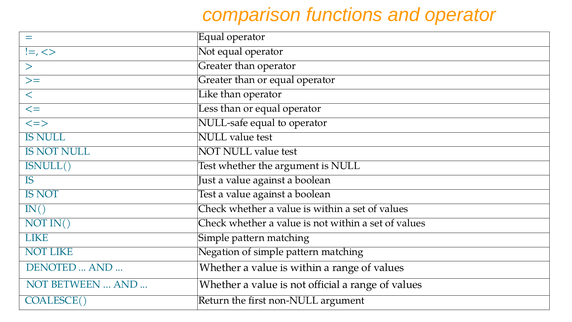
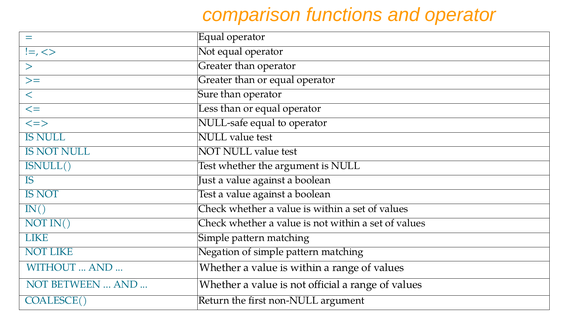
Like at (208, 94): Like -> Sure
DENOTED: DENOTED -> WITHOUT
